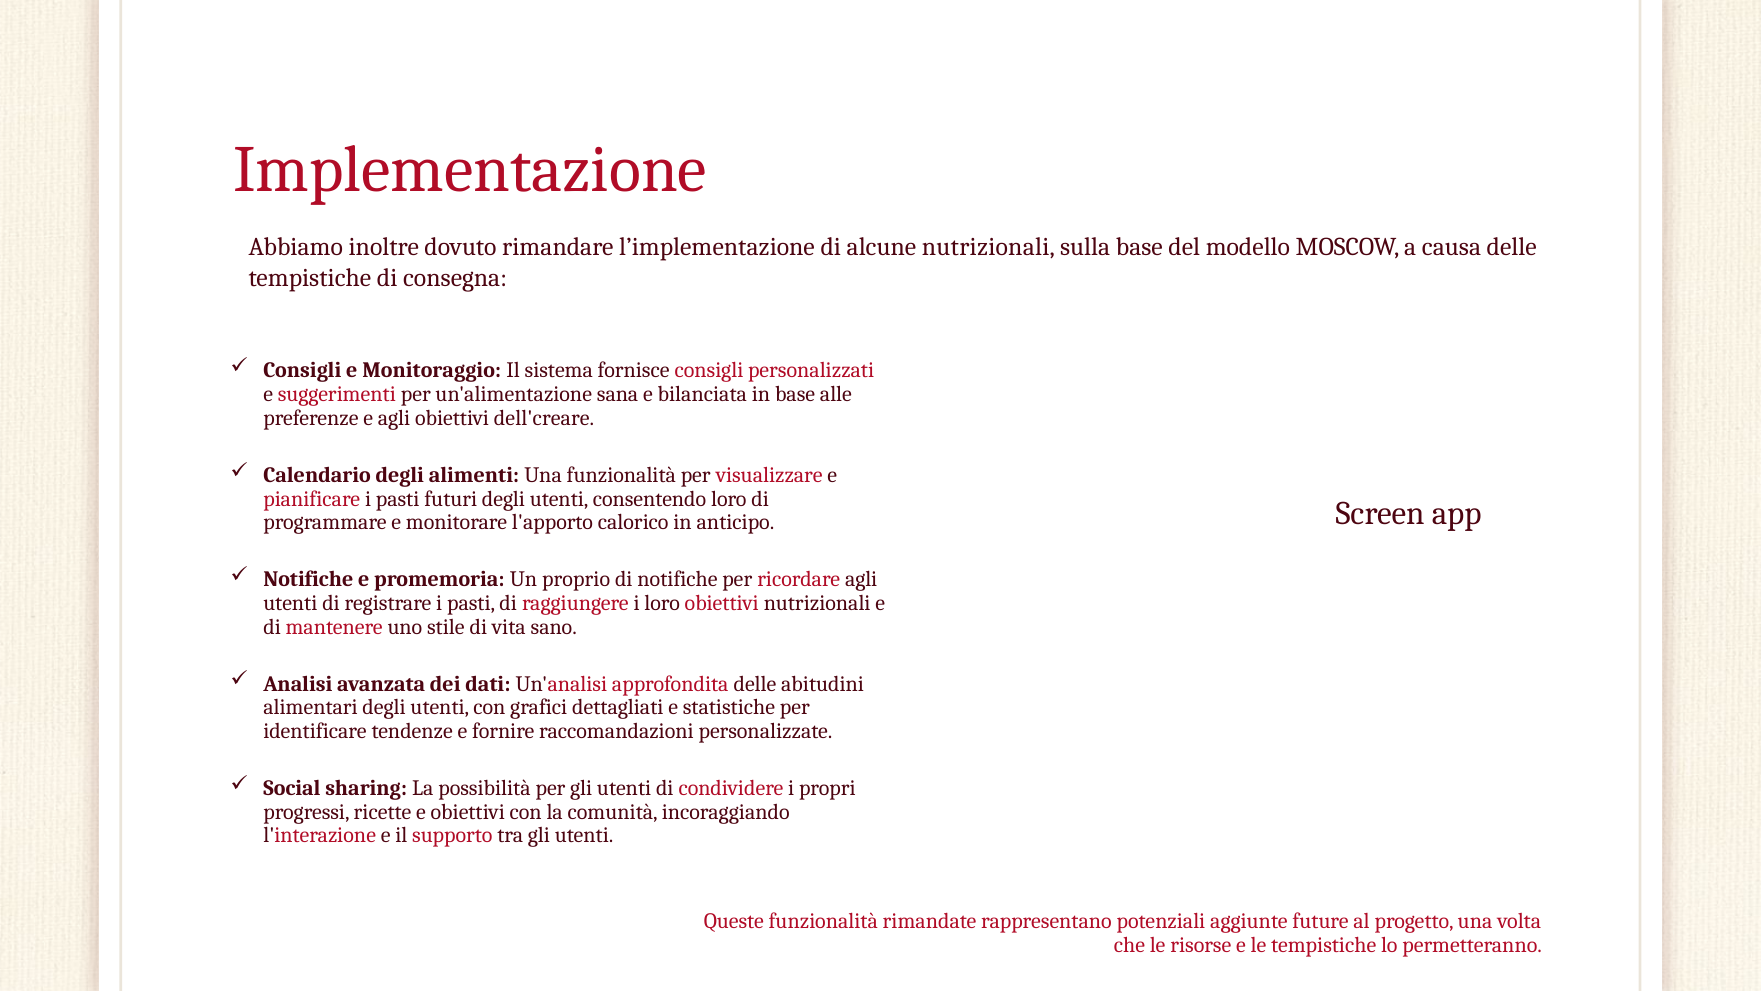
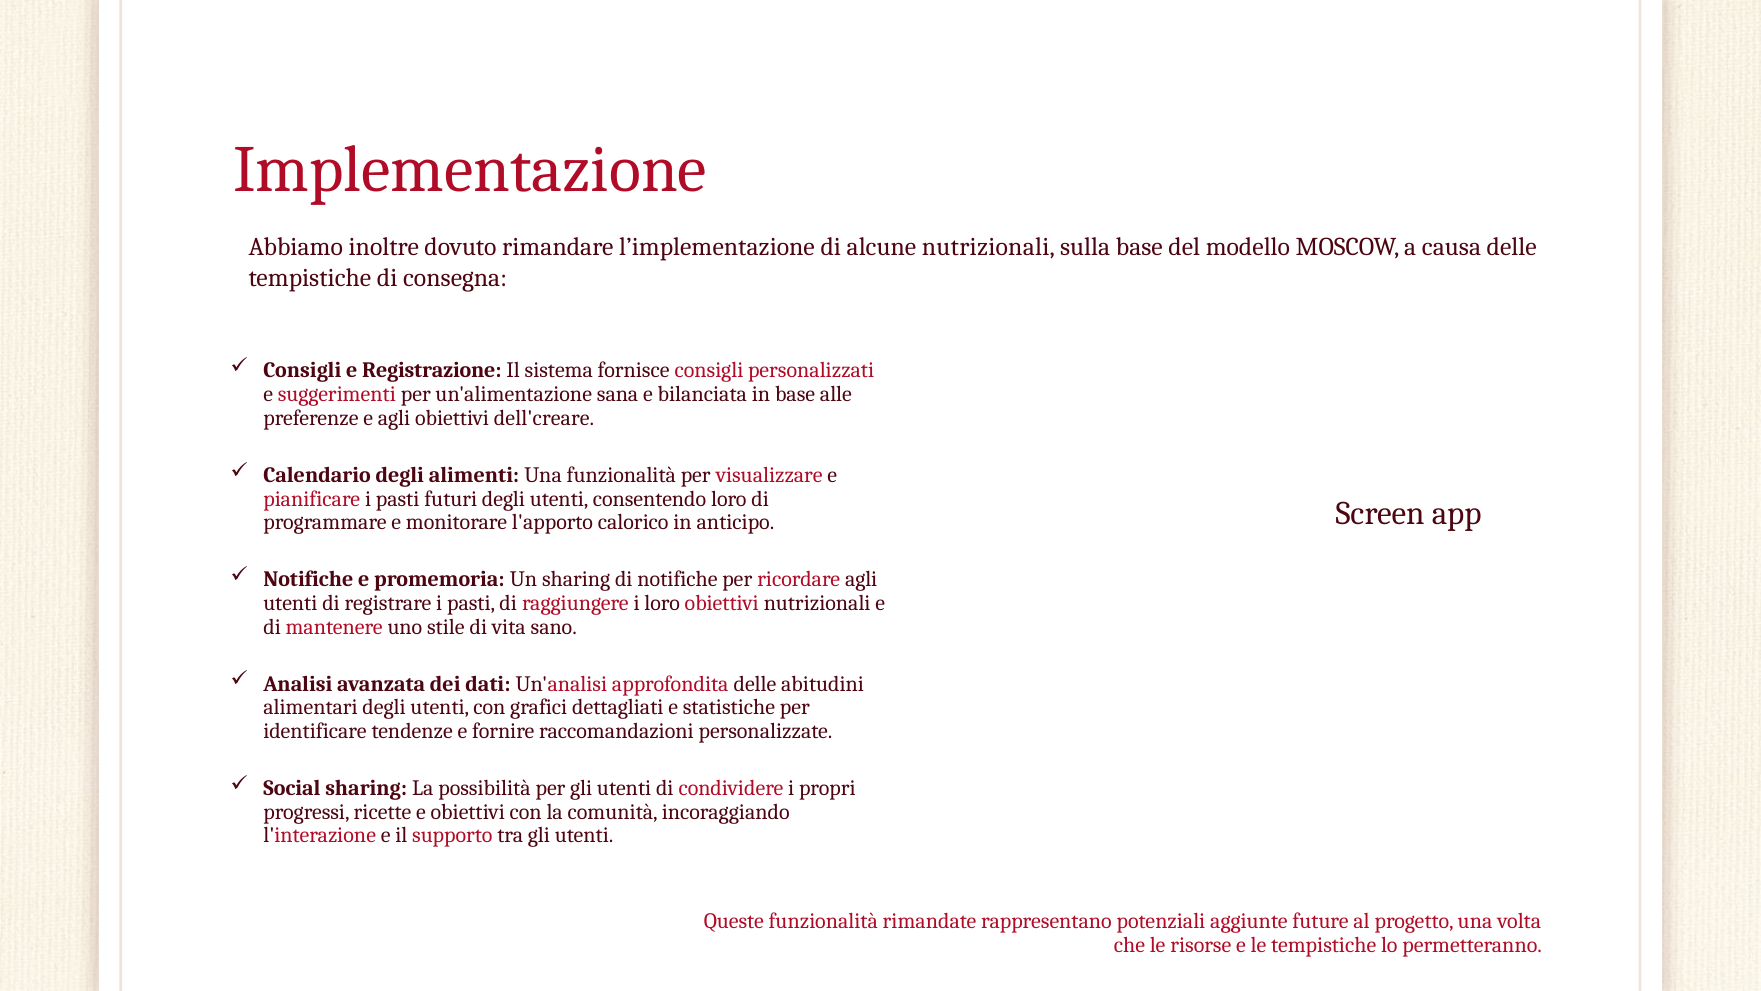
Monitoraggio: Monitoraggio -> Registrazione
Un proprio: proprio -> sharing
